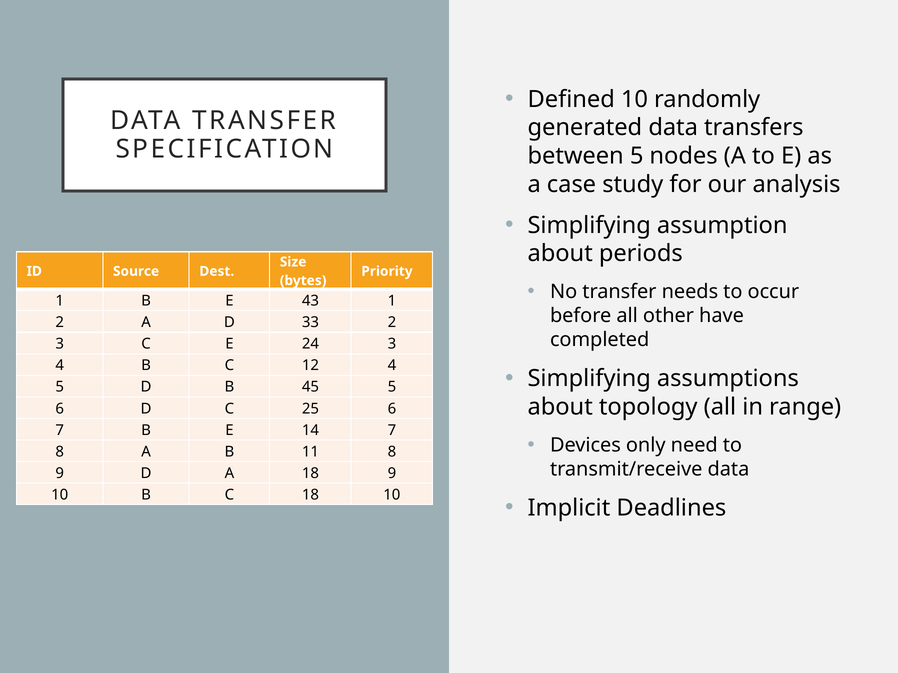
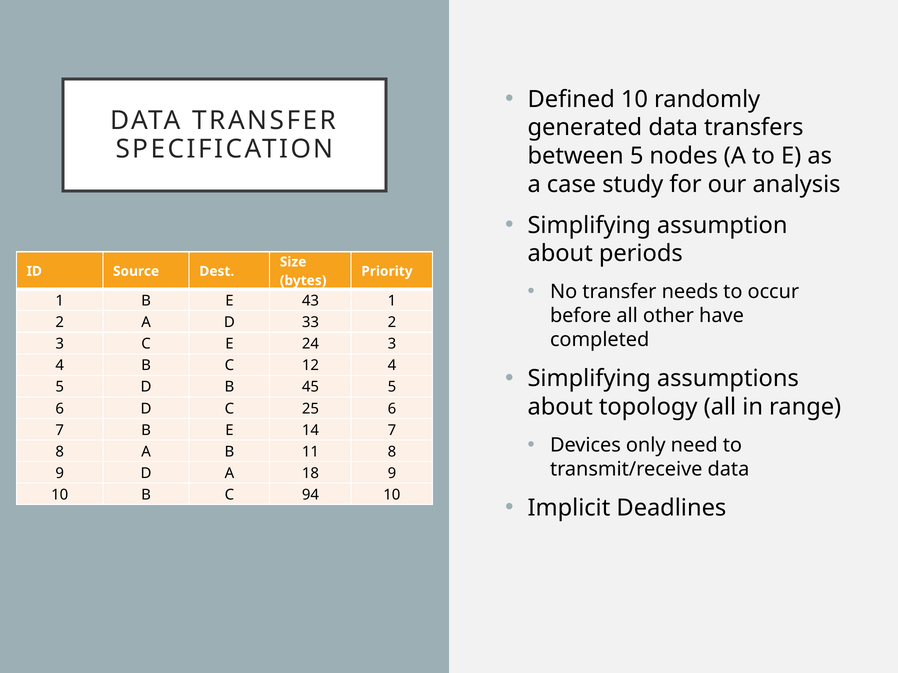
C 18: 18 -> 94
